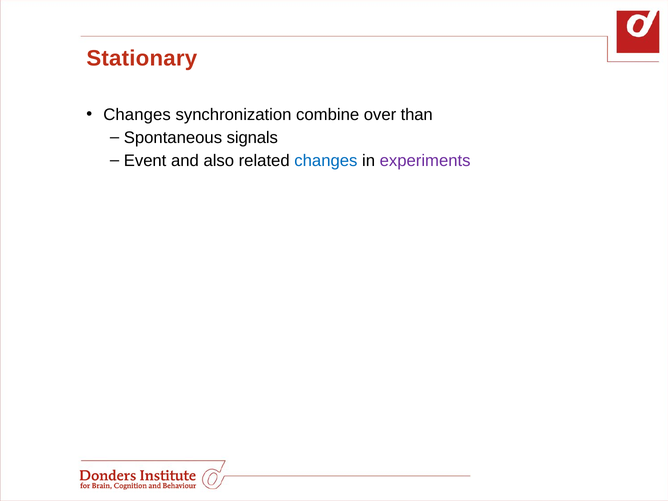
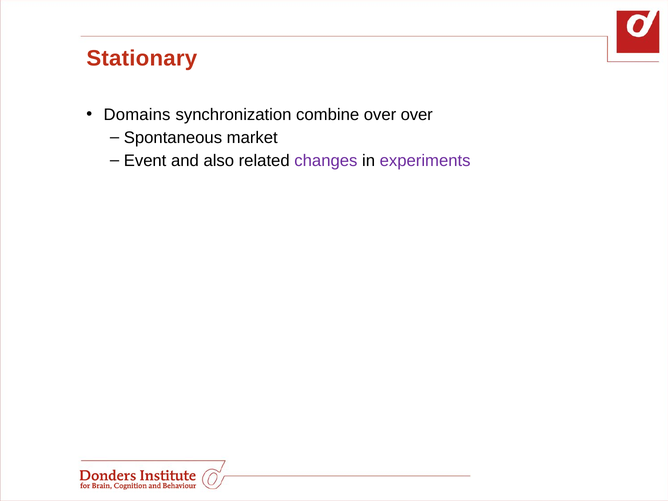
Changes at (137, 115): Changes -> Domains
over than: than -> over
signals: signals -> market
changes at (326, 161) colour: blue -> purple
